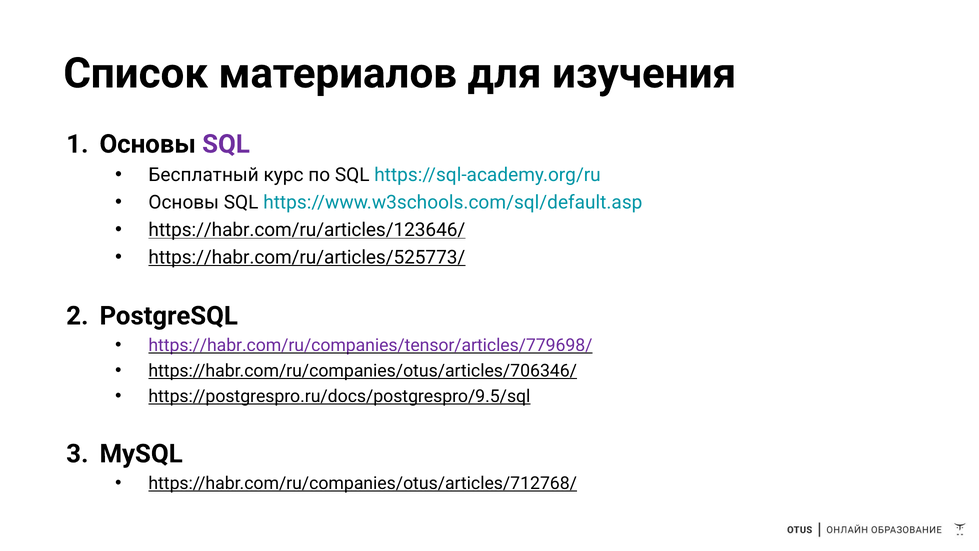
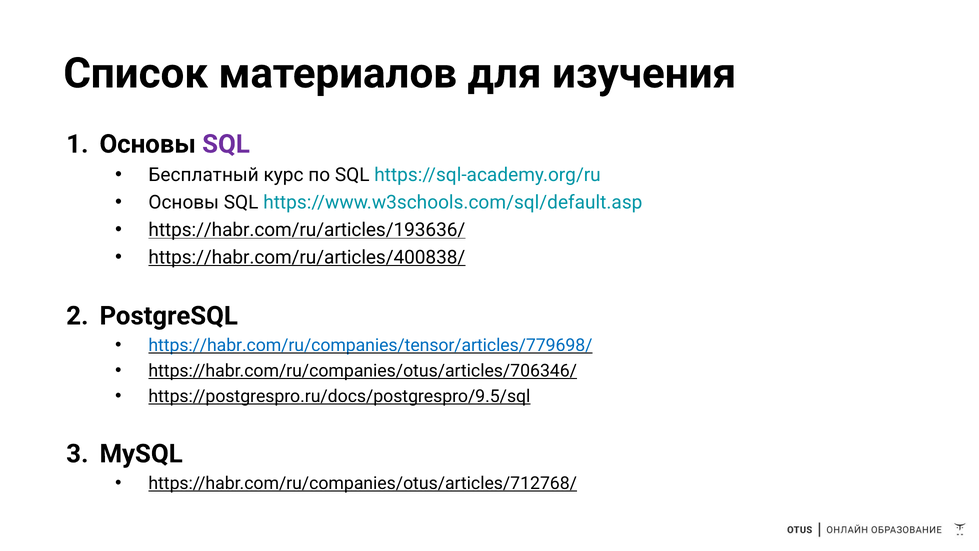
https://habr.com/ru/articles/123646/: https://habr.com/ru/articles/123646/ -> https://habr.com/ru/articles/193636/
https://habr.com/ru/articles/525773/: https://habr.com/ru/articles/525773/ -> https://habr.com/ru/articles/400838/
https://habr.com/ru/companies/tensor/articles/779698/ colour: purple -> blue
